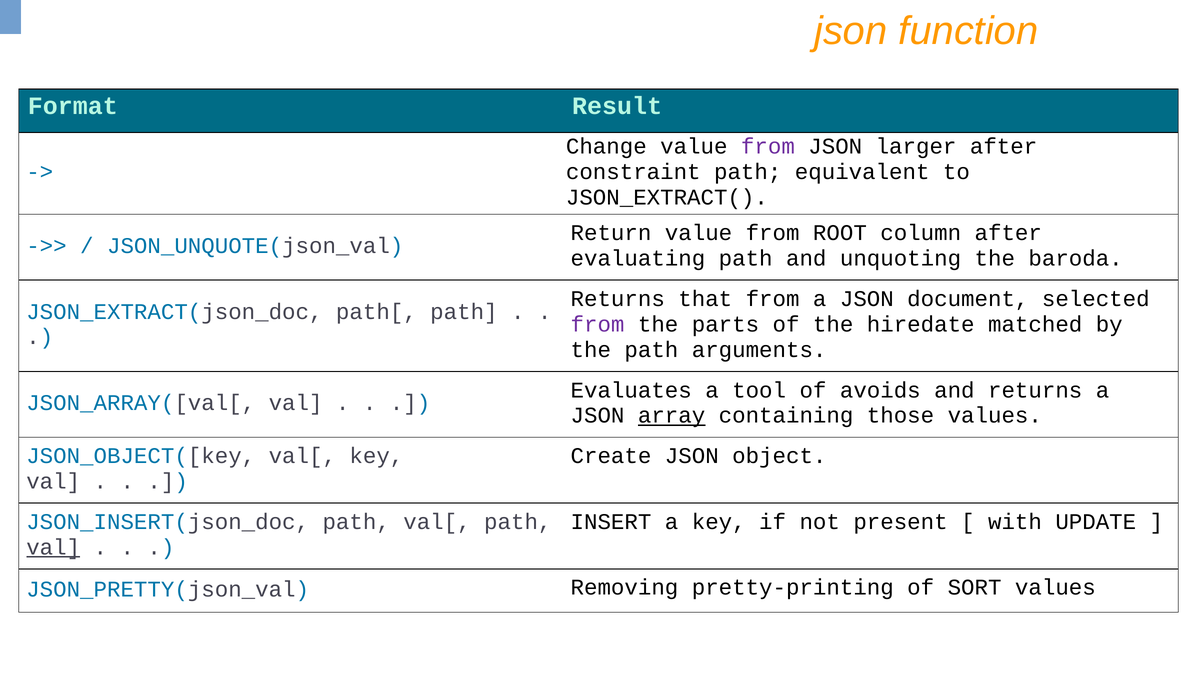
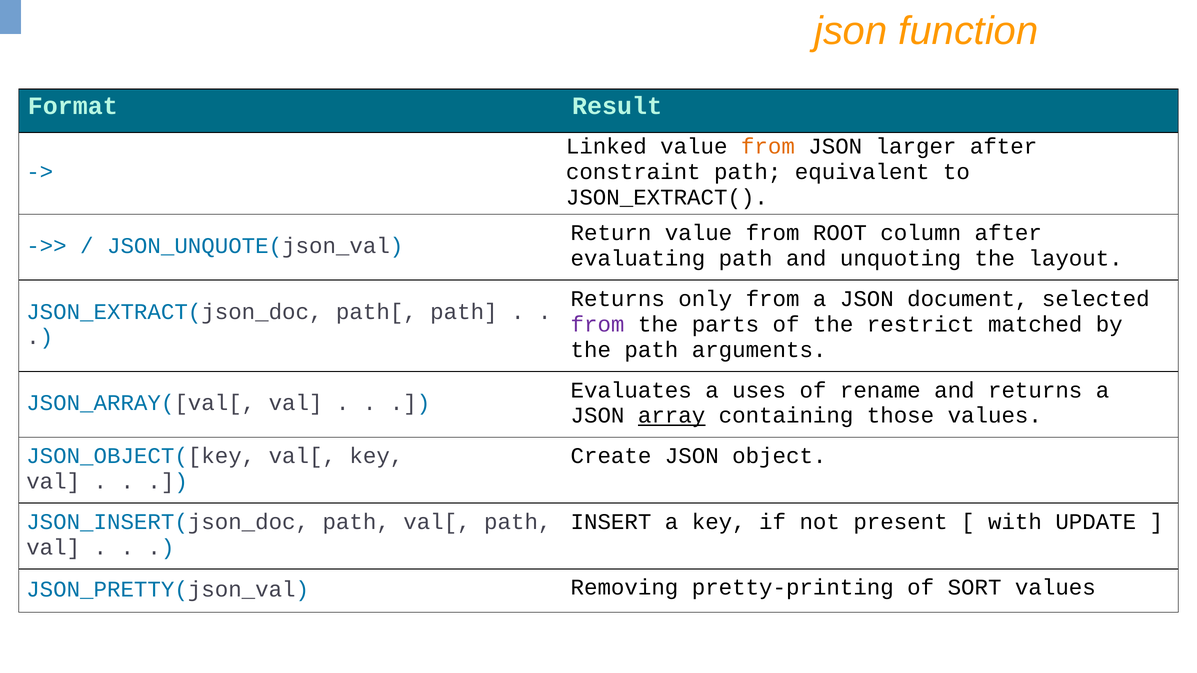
Change: Change -> Linked
from at (768, 147) colour: purple -> orange
baroda: baroda -> layout
that: that -> only
hiredate: hiredate -> restrict
tool: tool -> uses
avoids: avoids -> rename
val at (53, 547) underline: present -> none
